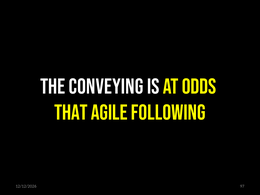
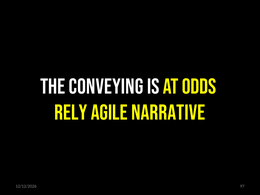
THAT: THAT -> RELY
FOLLOWING: FOLLOWING -> NARRATIVE
